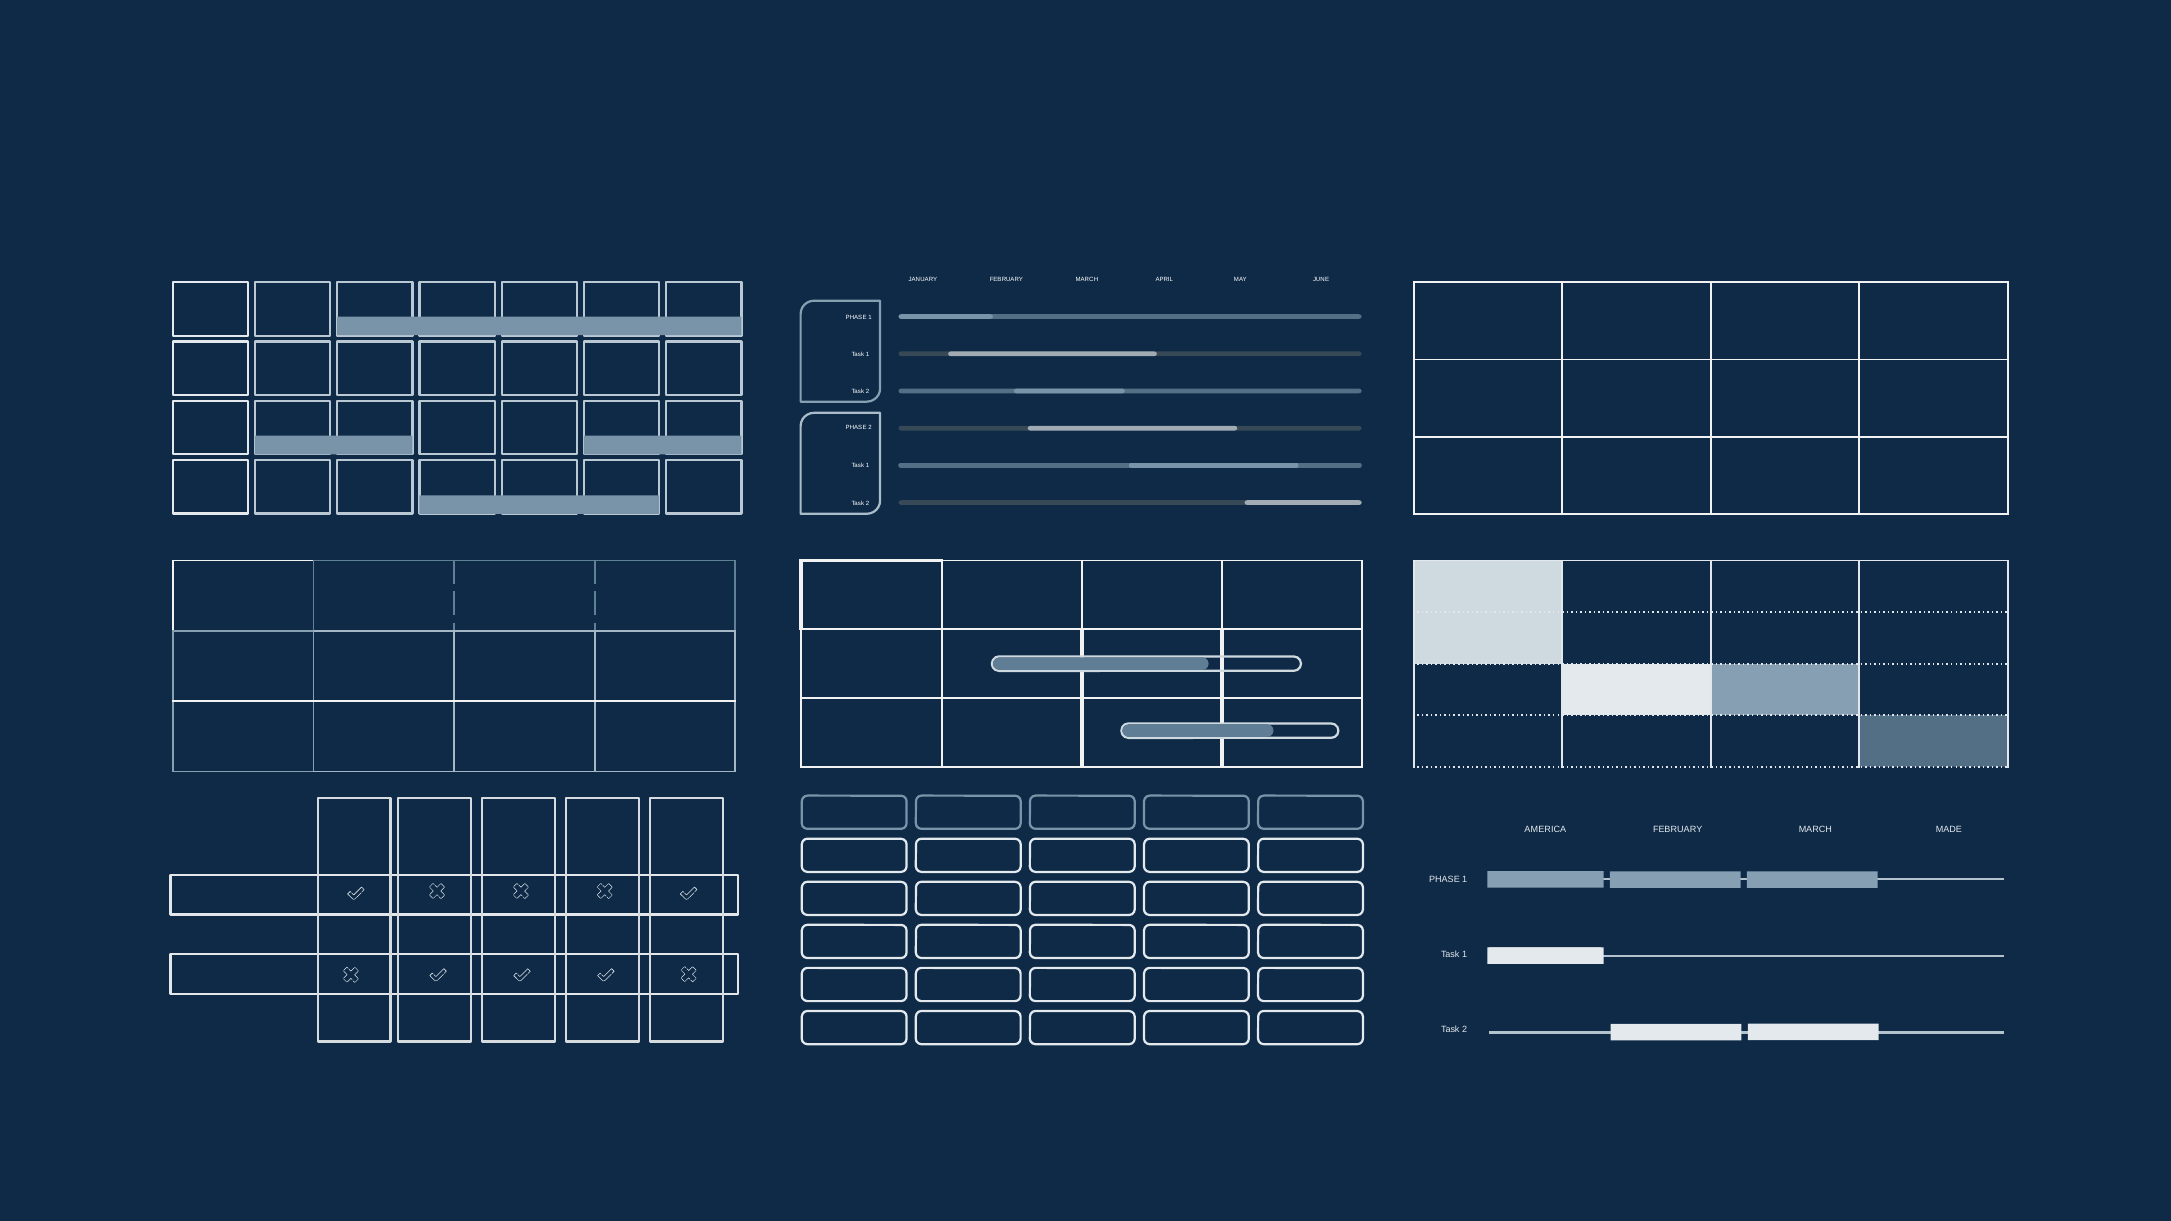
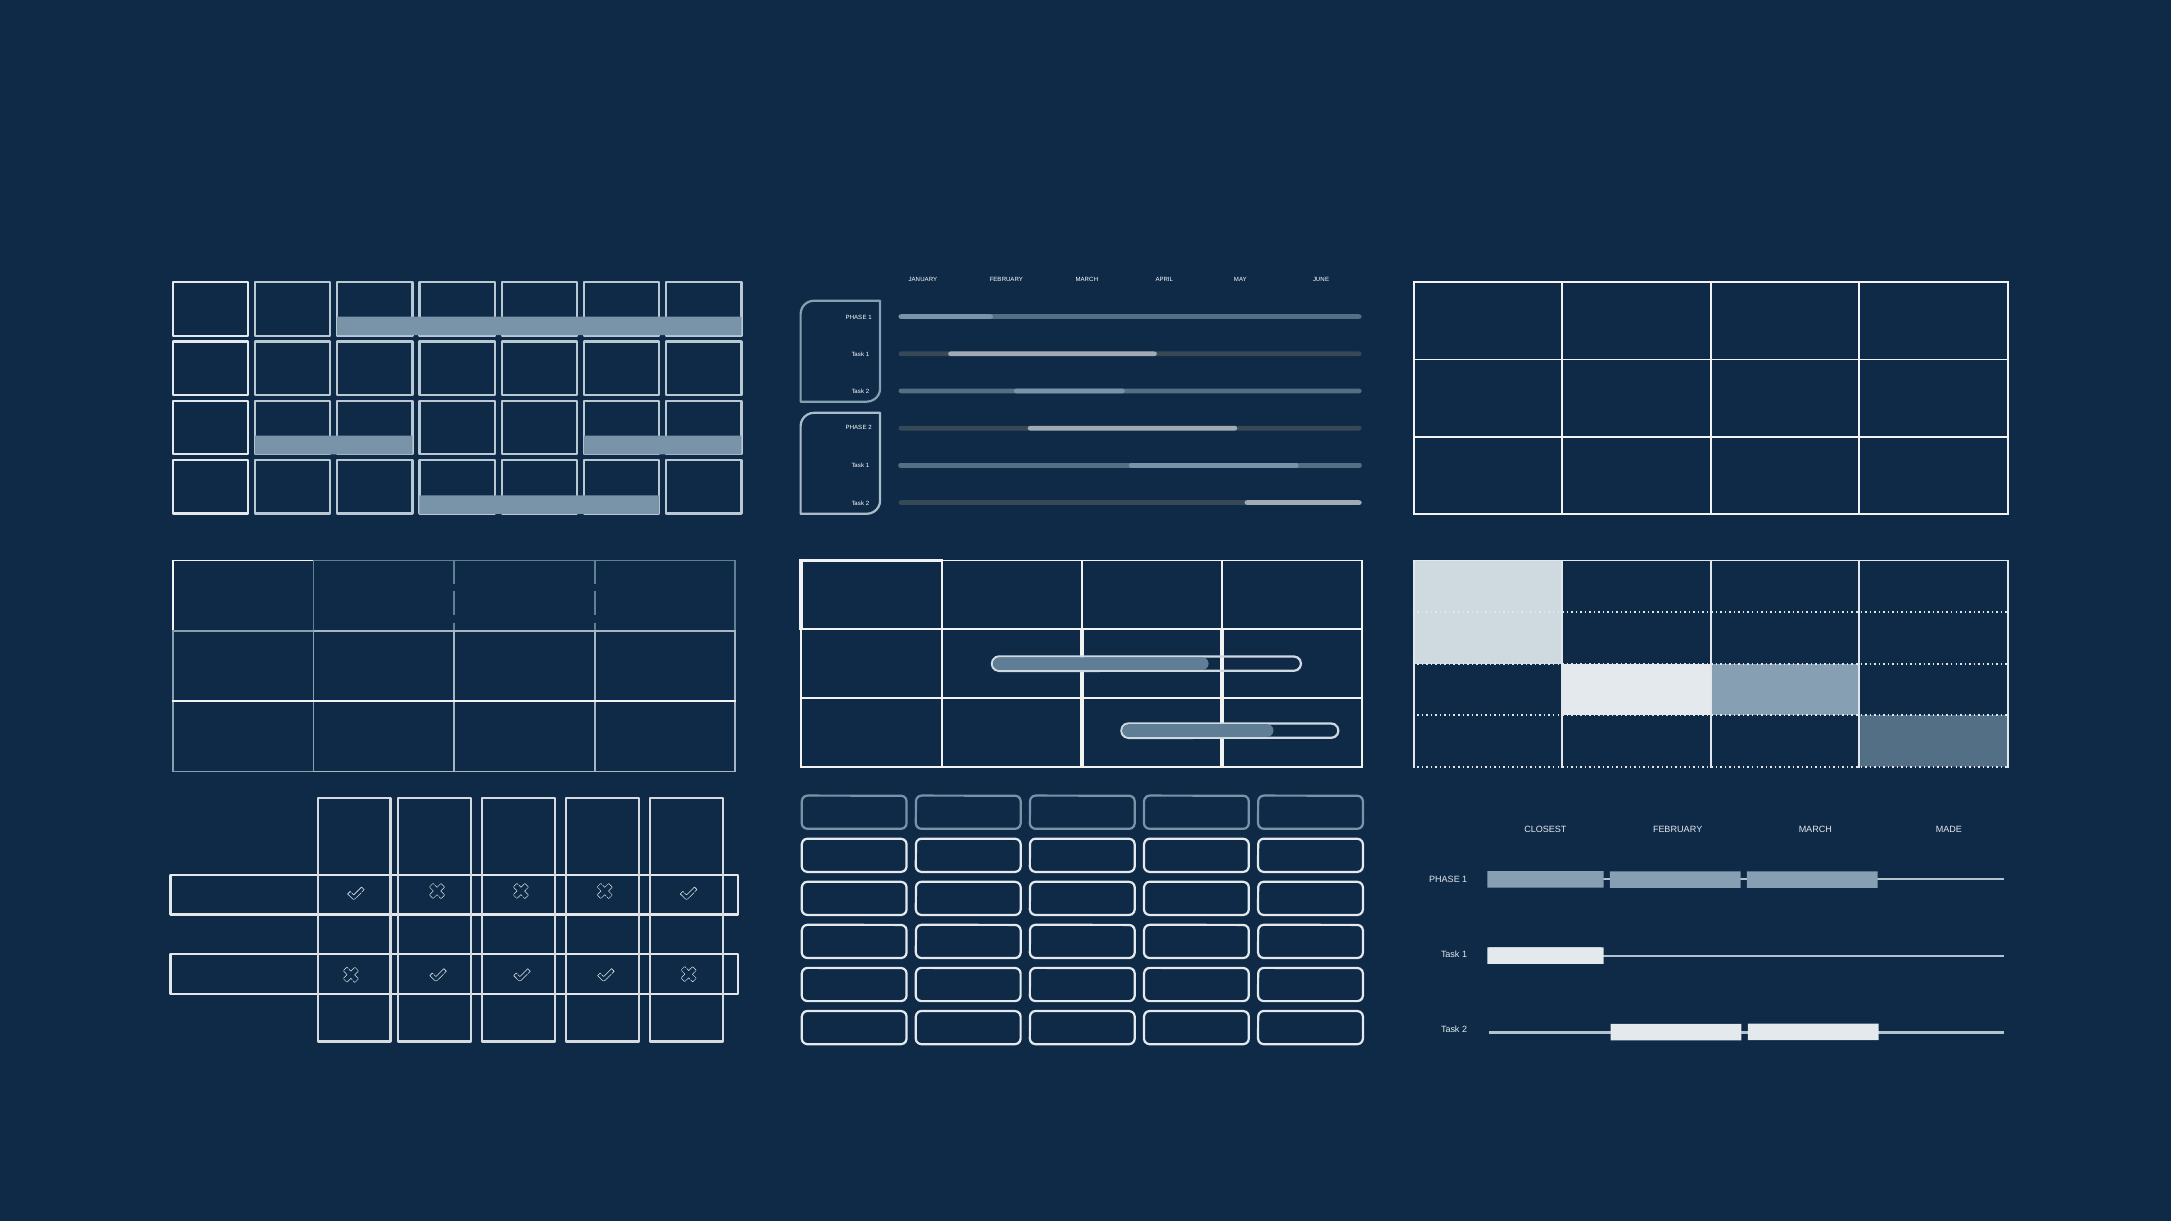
AMERICA: AMERICA -> CLOSEST
